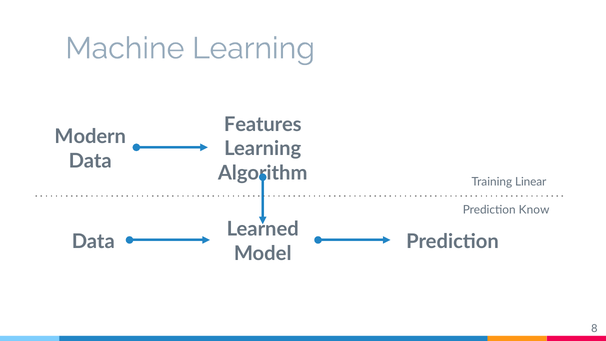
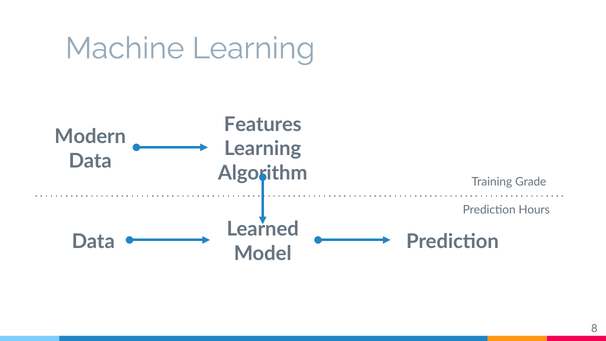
Linear: Linear -> Grade
Know: Know -> Hours
